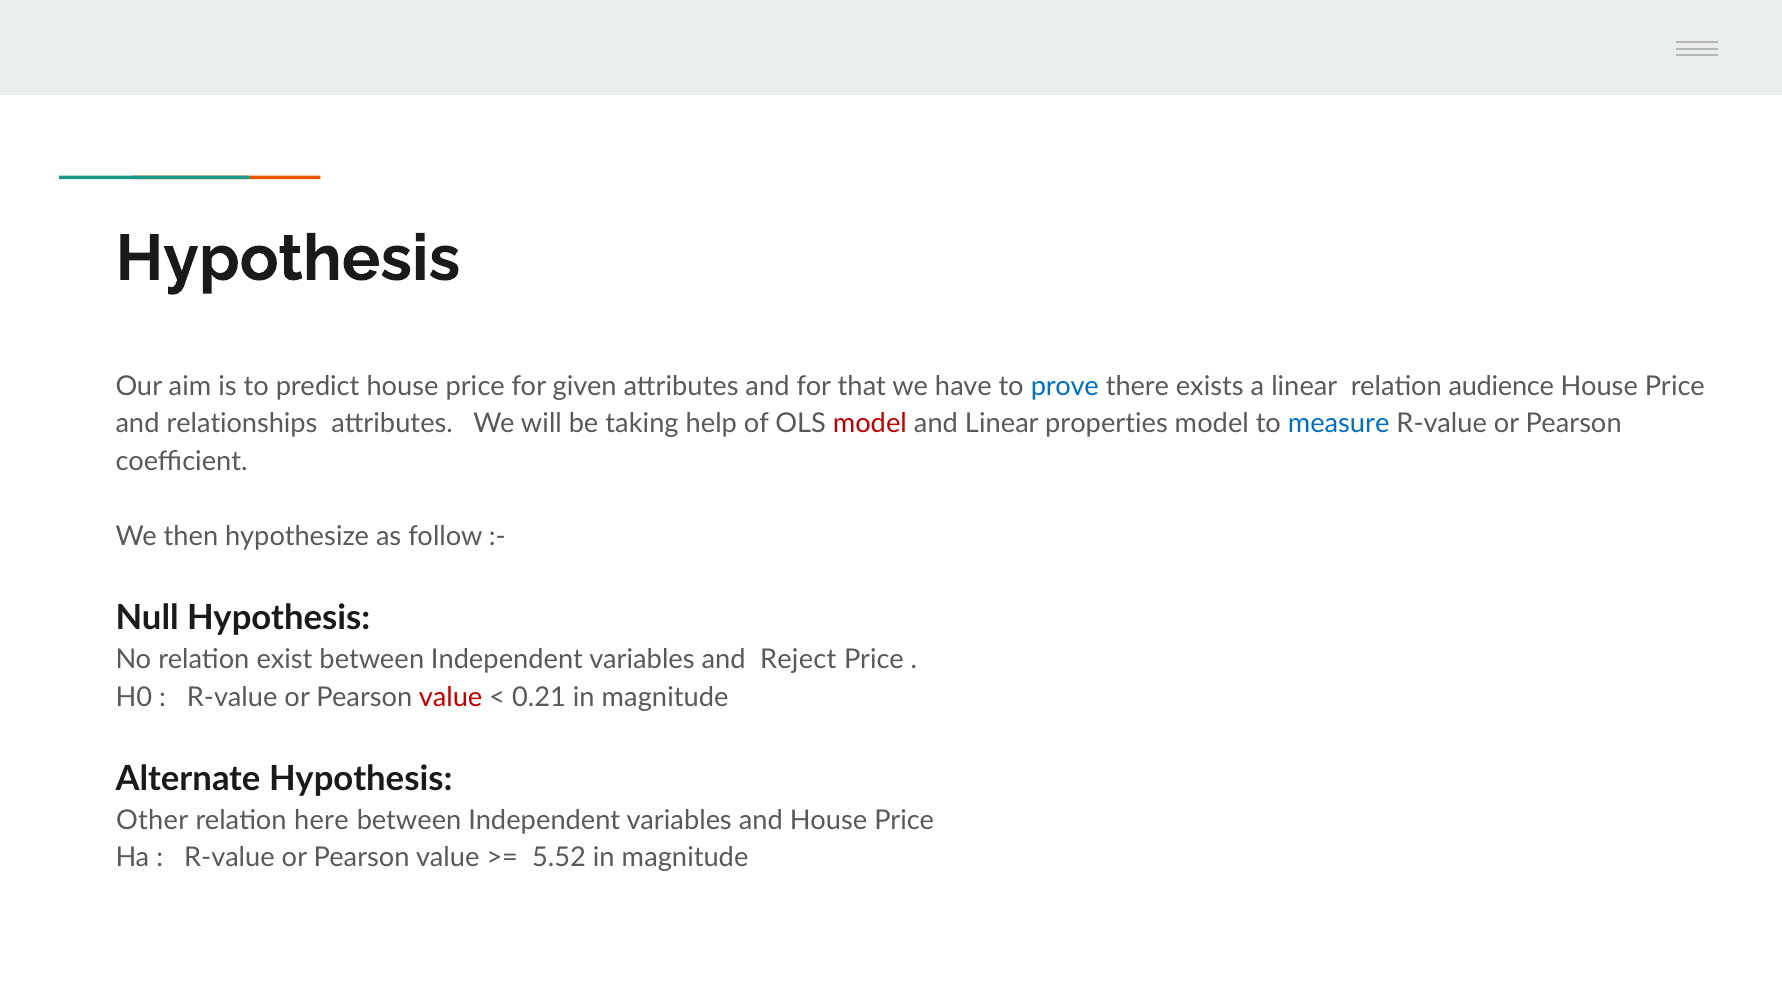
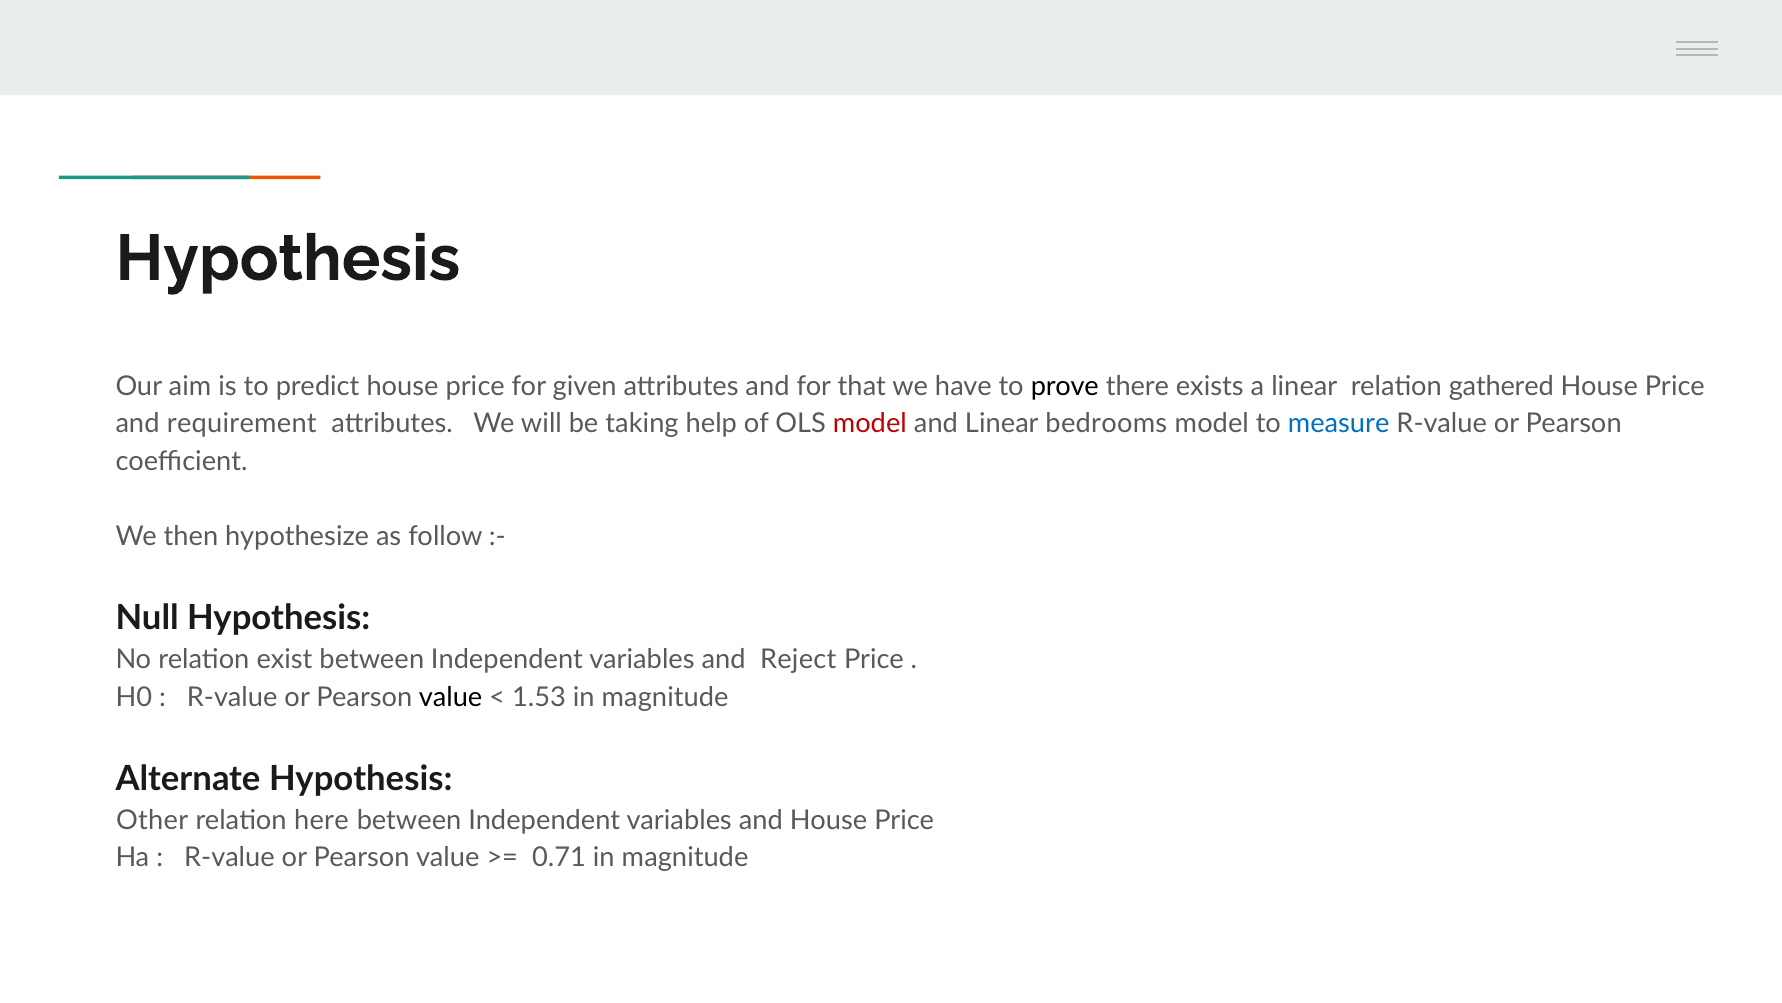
prove colour: blue -> black
audience: audience -> gathered
relationships: relationships -> requirement
properties: properties -> bedrooms
value at (451, 697) colour: red -> black
0.21: 0.21 -> 1.53
5.52: 5.52 -> 0.71
